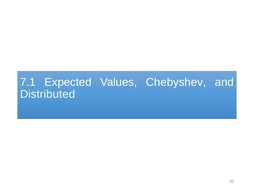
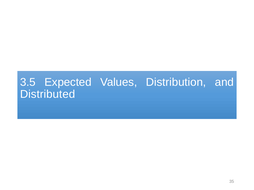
7.1: 7.1 -> 3.5
Chebyshev: Chebyshev -> Distribution
